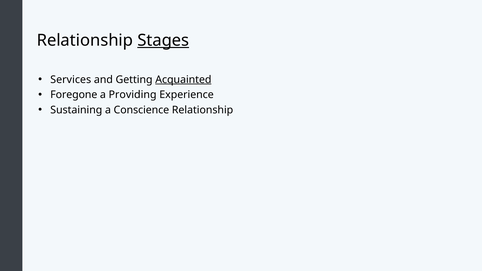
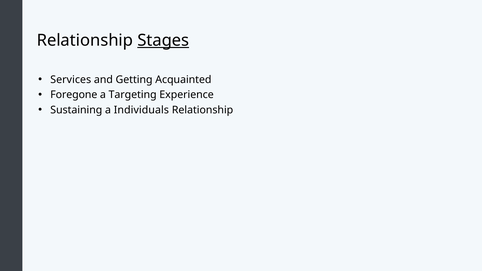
Acquainted underline: present -> none
Providing: Providing -> Targeting
Conscience: Conscience -> Individuals
